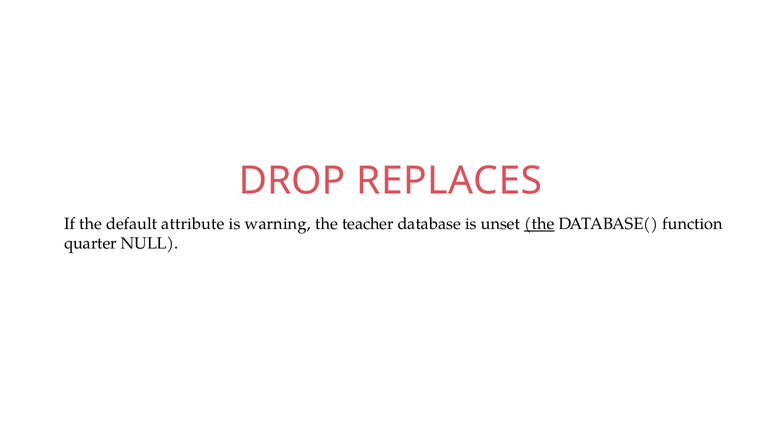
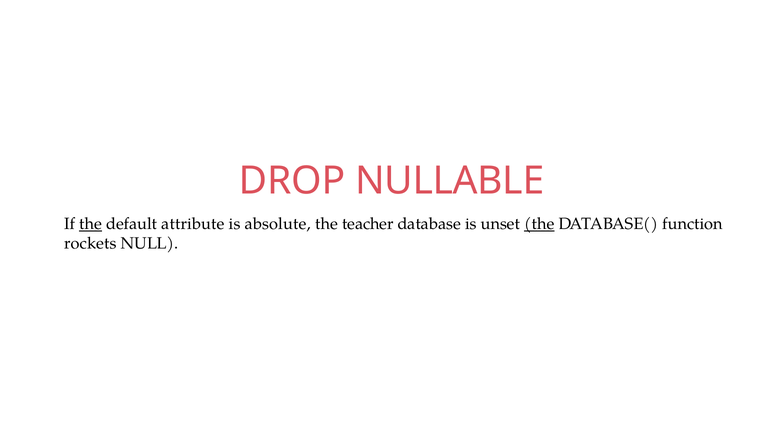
REPLACES: REPLACES -> NULLABLE
the at (91, 224) underline: none -> present
warning: warning -> absolute
quarter: quarter -> rockets
